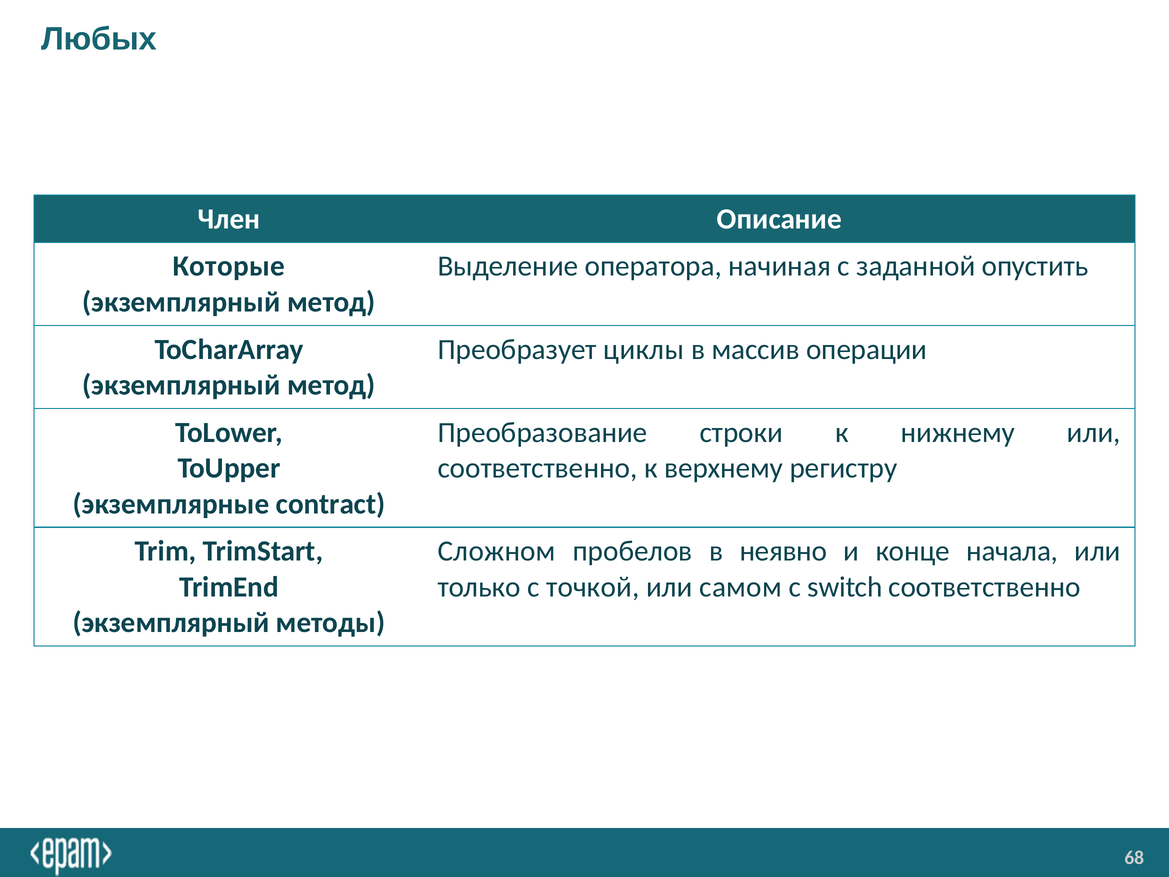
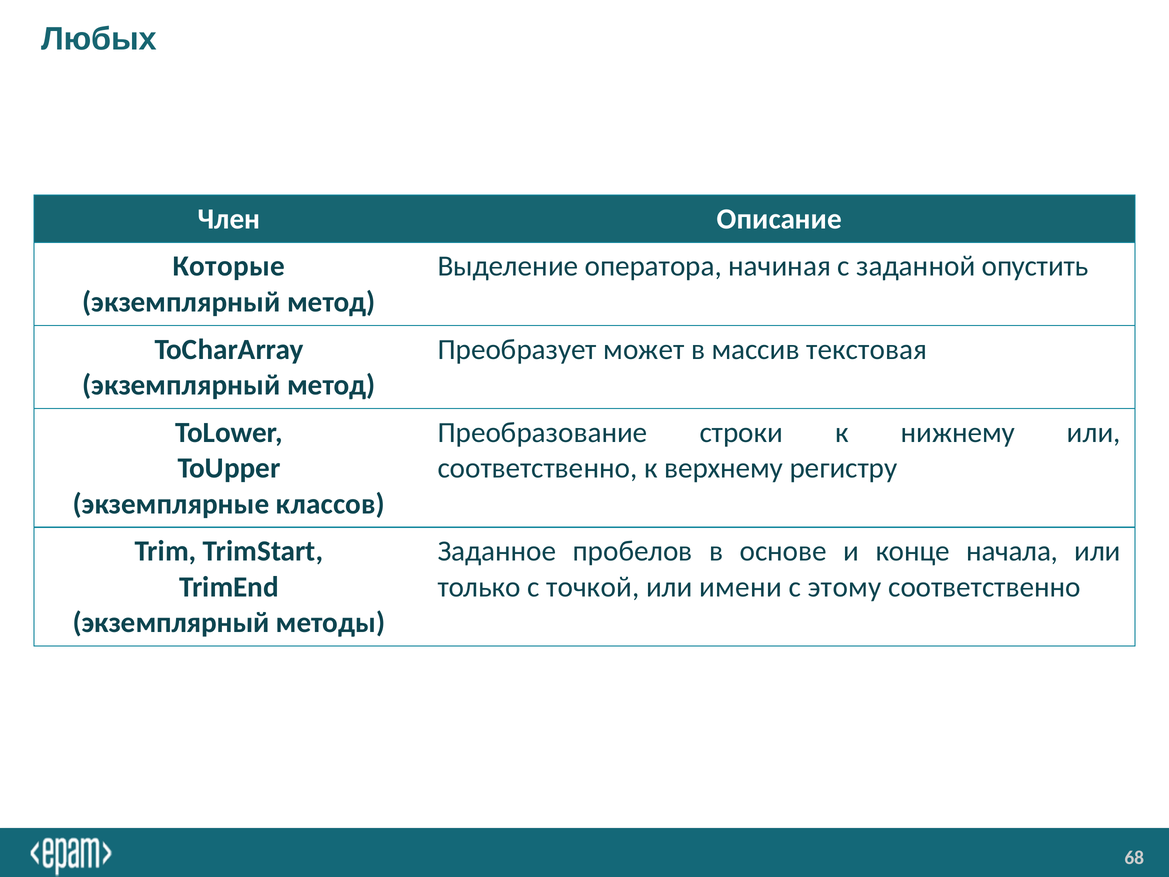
циклы: циклы -> может
операции: операции -> текстовая
contract: contract -> классов
Сложном: Сложном -> Заданное
неявно: неявно -> основе
самом: самом -> имени
switch: switch -> этому
